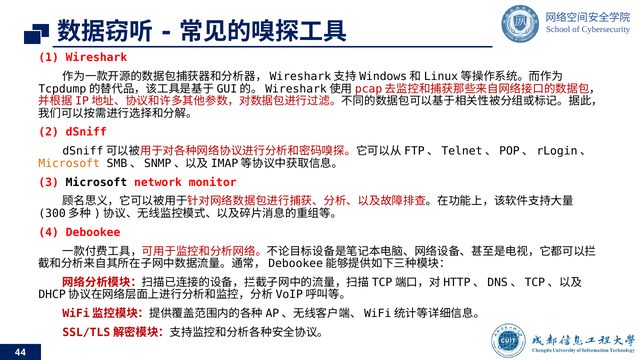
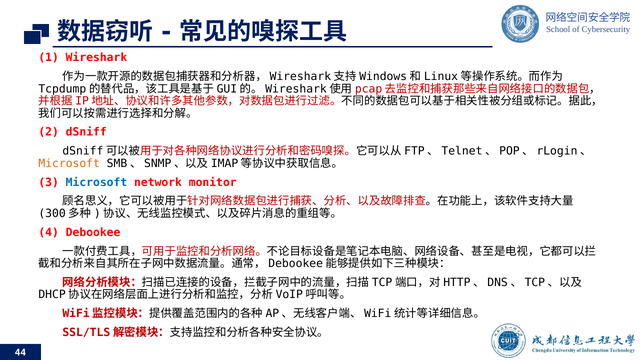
Microsoft at (96, 182) colour: black -> blue
